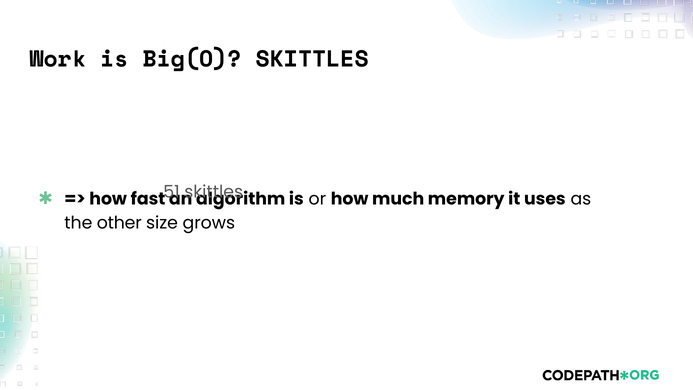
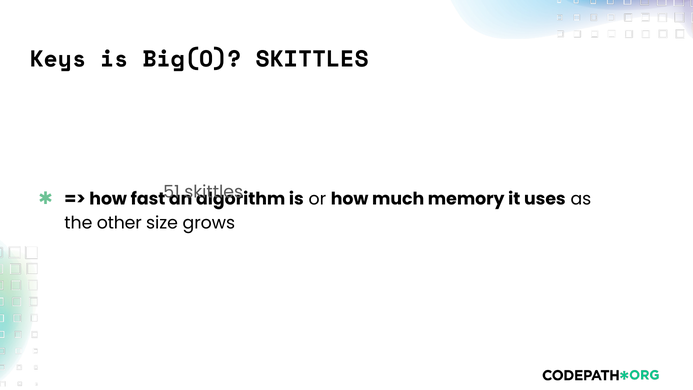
Work: Work -> Keys
